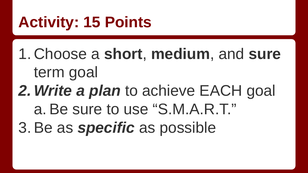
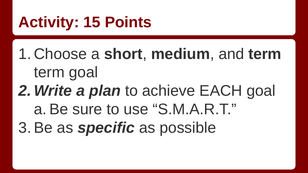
and sure: sure -> term
